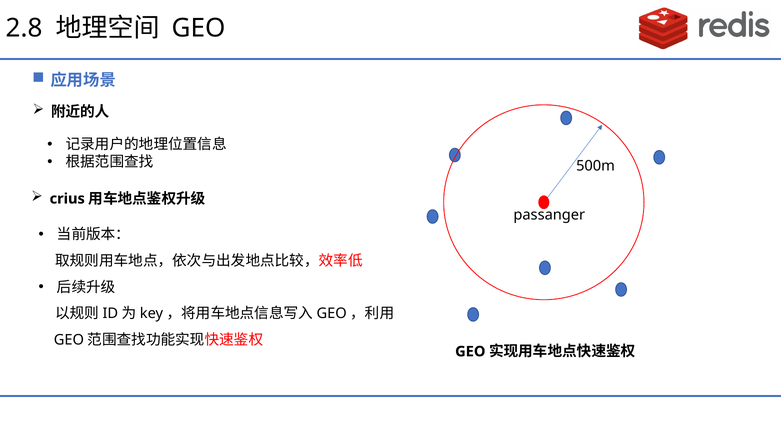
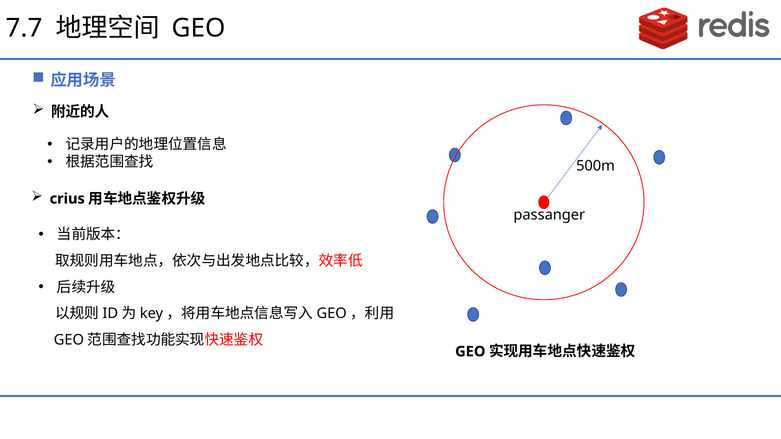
2.8: 2.8 -> 7.7
